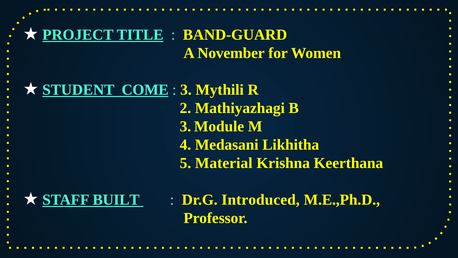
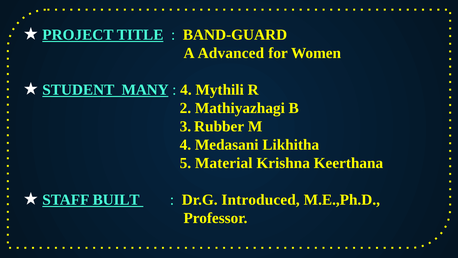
November: November -> Advanced
COME: COME -> MANY
3 at (186, 90): 3 -> 4
Module: Module -> Rubber
